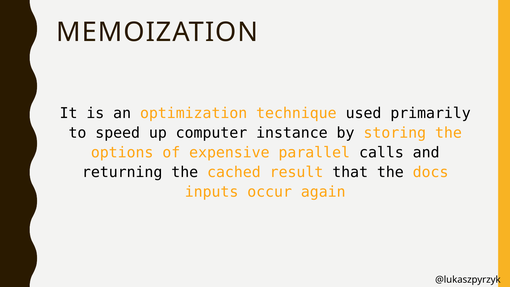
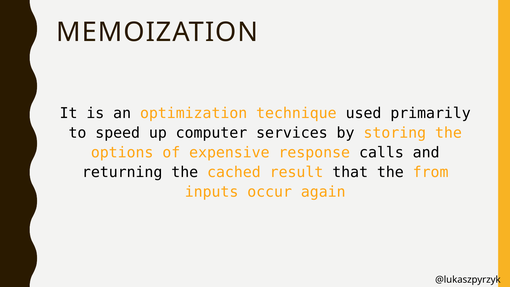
instance: instance -> services
parallel: parallel -> response
docs: docs -> from
